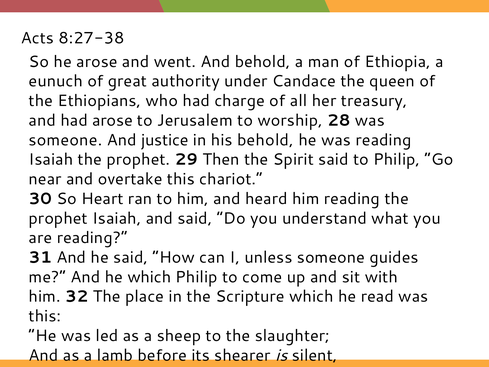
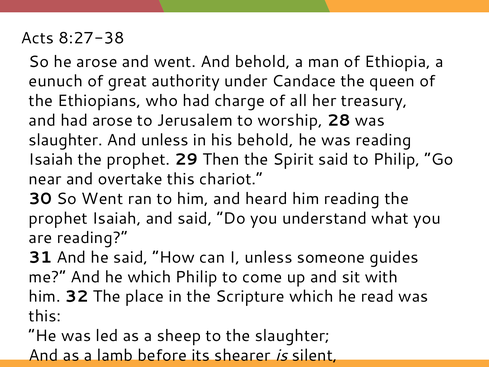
someone at (65, 140): someone -> slaughter
And justice: justice -> unless
So Heart: Heart -> Went
